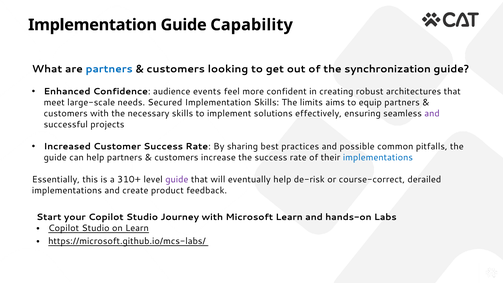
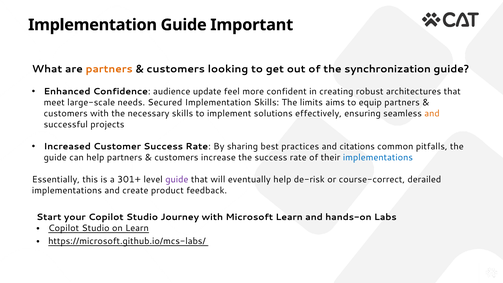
Capability: Capability -> Important
partners at (109, 69) colour: blue -> orange
events: events -> update
and at (432, 114) colour: purple -> orange
possible: possible -> citations
310+: 310+ -> 301+
